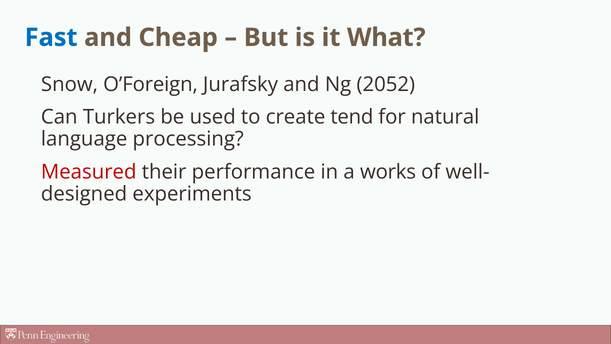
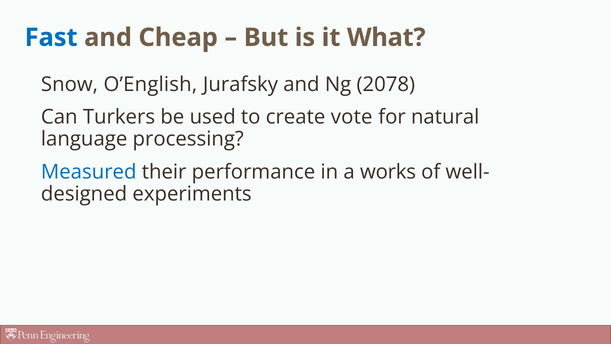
O’Foreign: O’Foreign -> O’English
2052: 2052 -> 2078
tend: tend -> vote
Measured colour: red -> blue
